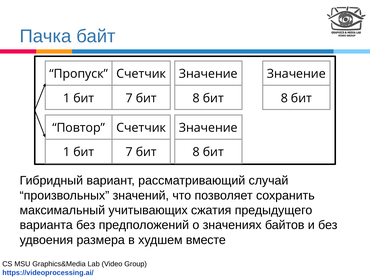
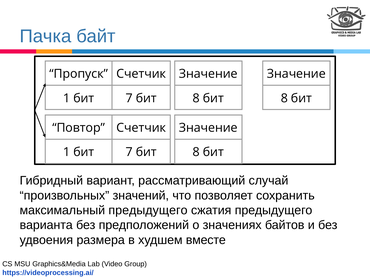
максимальный учитывающих: учитывающих -> предыдущего
